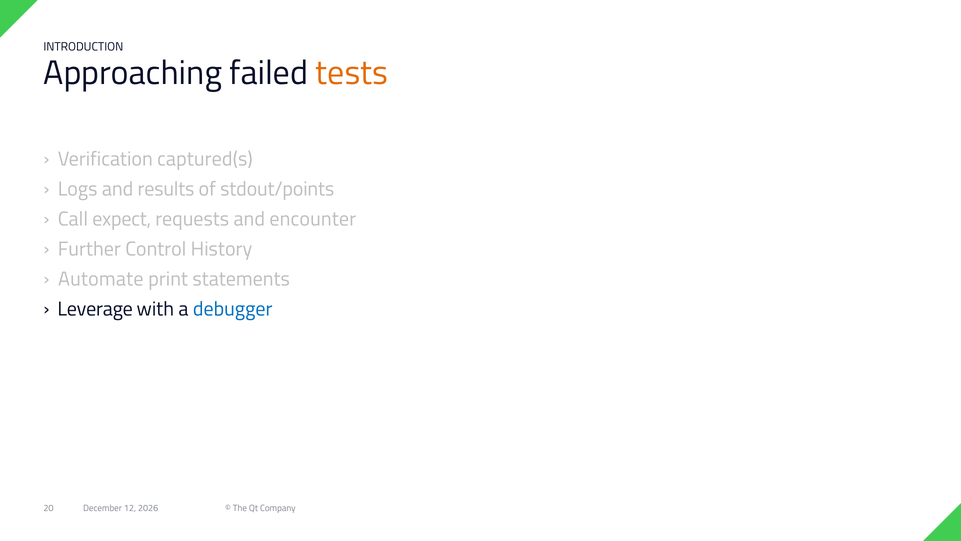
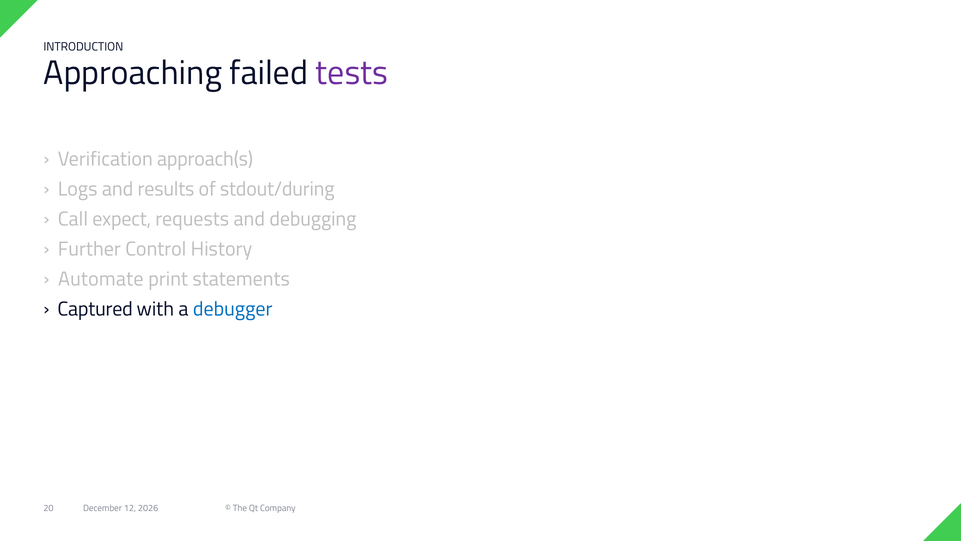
tests colour: orange -> purple
captured(s: captured(s -> approach(s
stdout/points: stdout/points -> stdout/during
encounter: encounter -> debugging
Leverage: Leverage -> Captured
